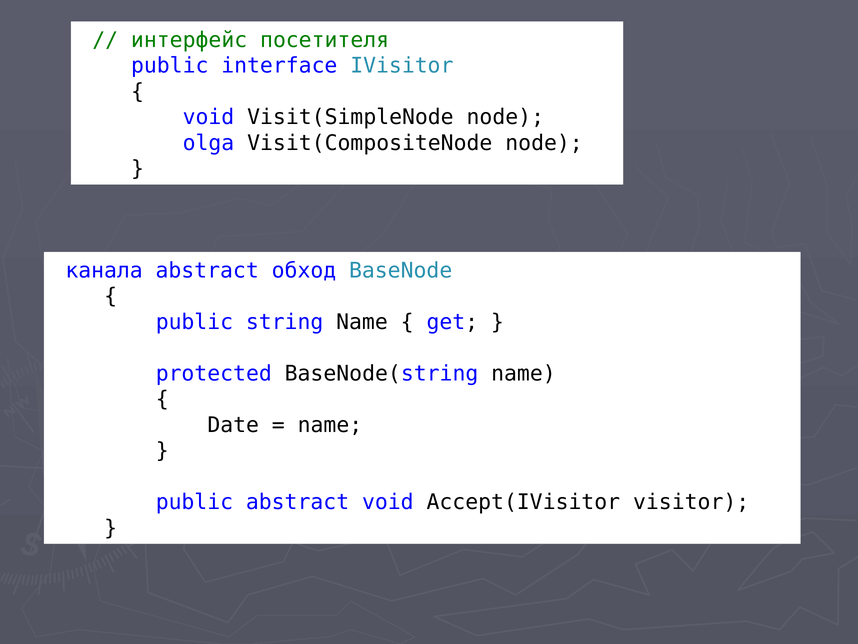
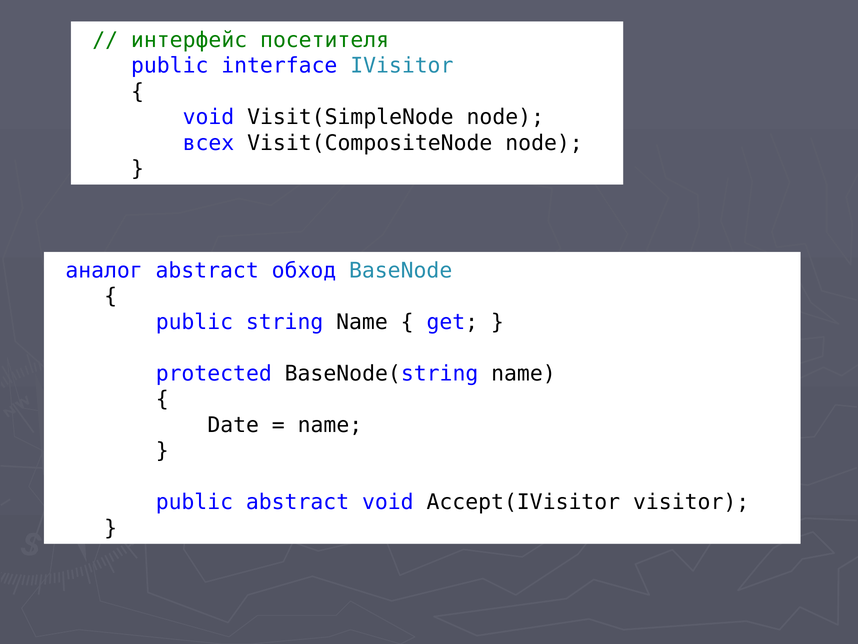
olga: olga -> всех
канала: канала -> аналог
